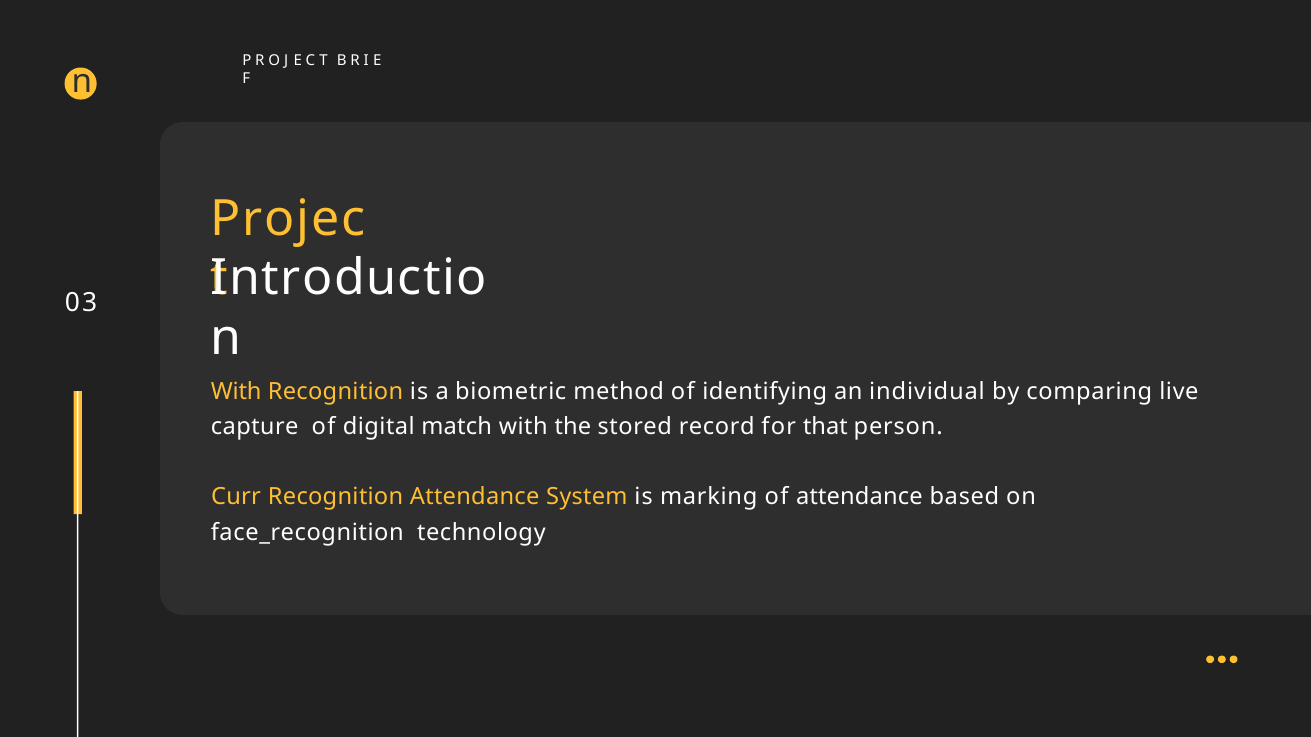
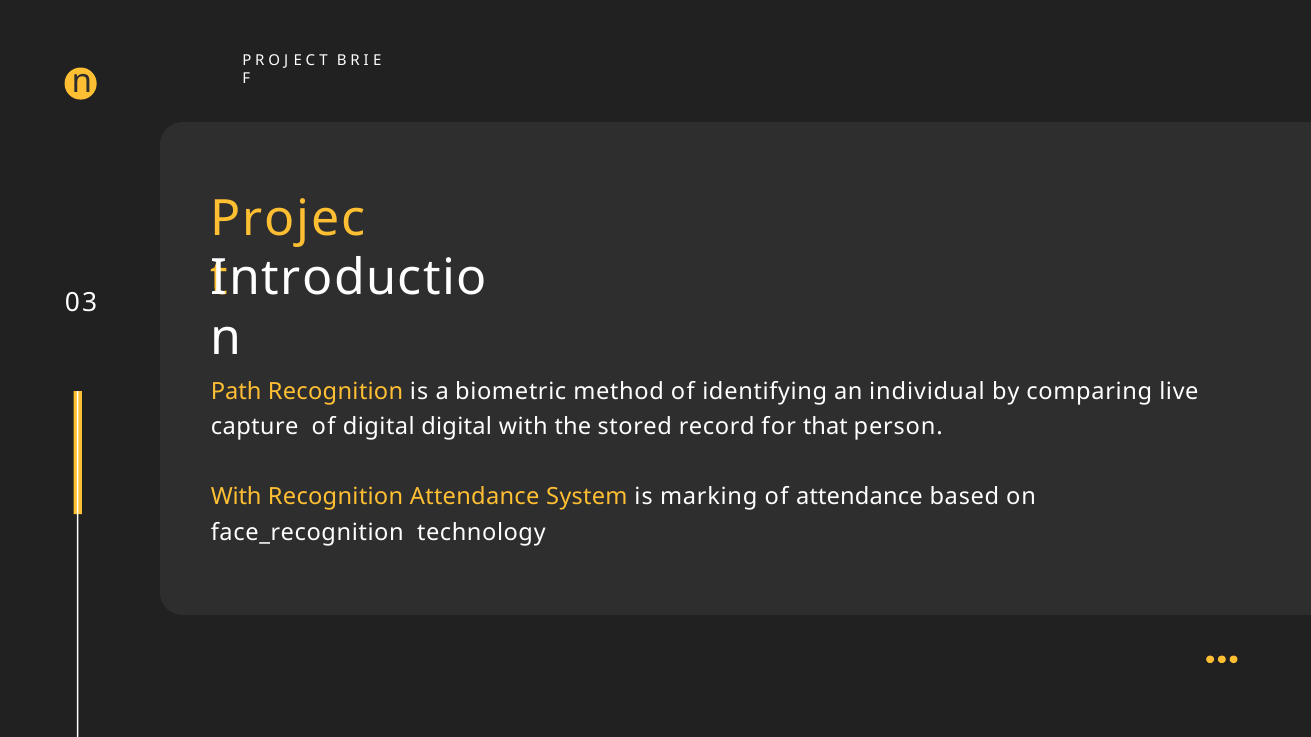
With at (236, 392): With -> Path
digital match: match -> digital
Curr at (236, 497): Curr -> With
